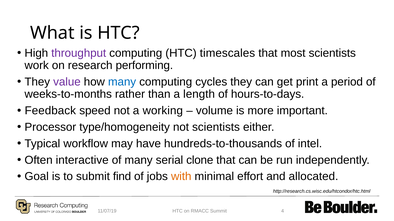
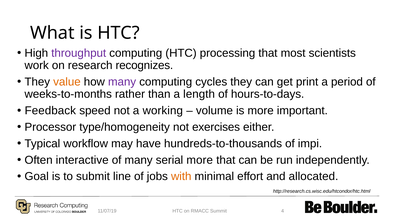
timescales: timescales -> processing
performing: performing -> recognizes
value colour: purple -> orange
many at (122, 82) colour: blue -> purple
not scientists: scientists -> exercises
intel: intel -> impi
serial clone: clone -> more
find: find -> line
